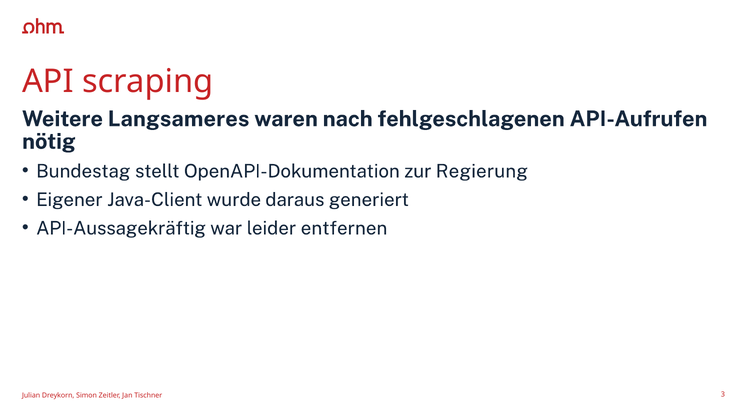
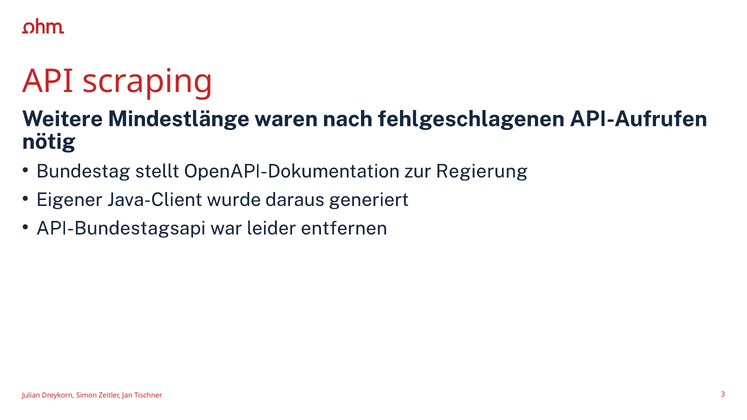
Langsameres: Langsameres -> Mindestlänge
API-Aussagekräftig: API-Aussagekräftig -> API-Bundestagsapi
